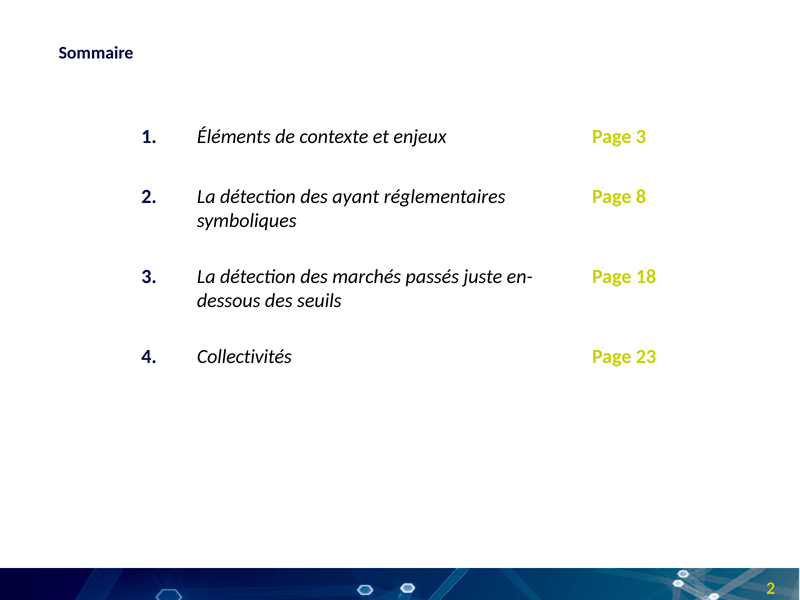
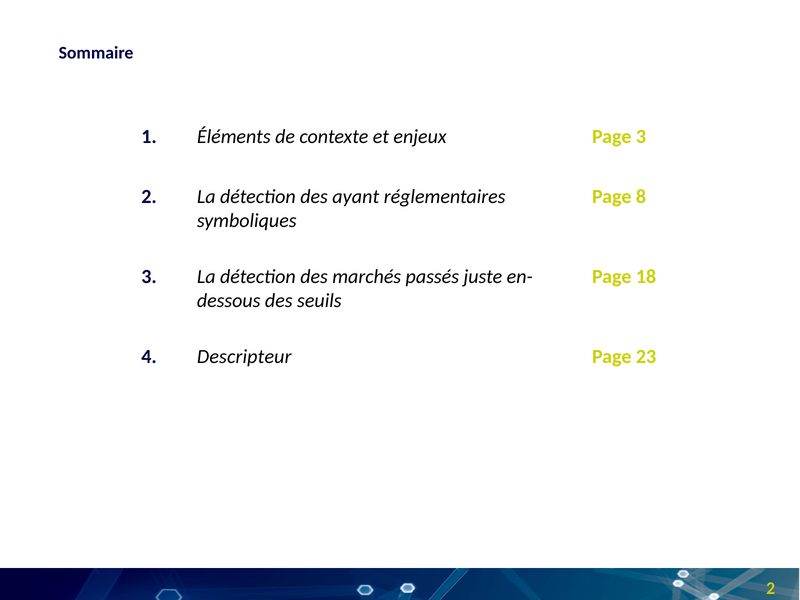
Collectivités: Collectivités -> Descripteur
